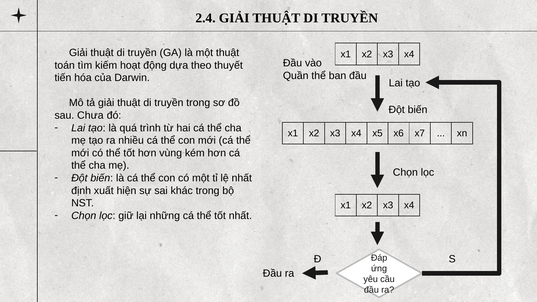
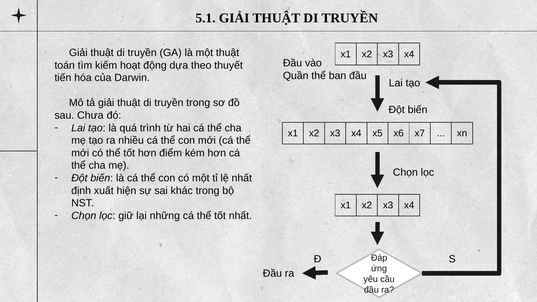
2.4: 2.4 -> 5.1
vùng: vùng -> điểm
